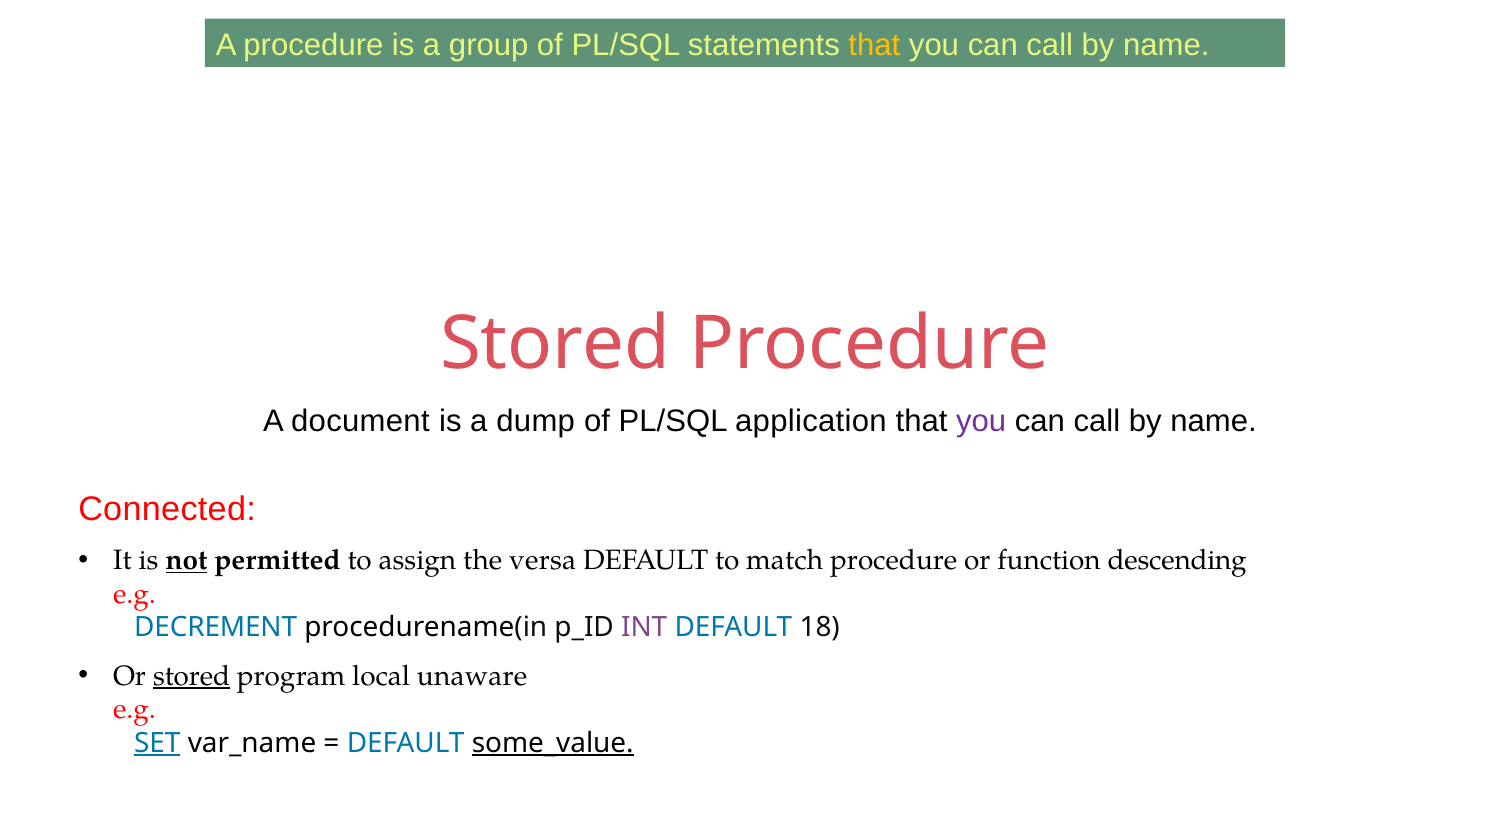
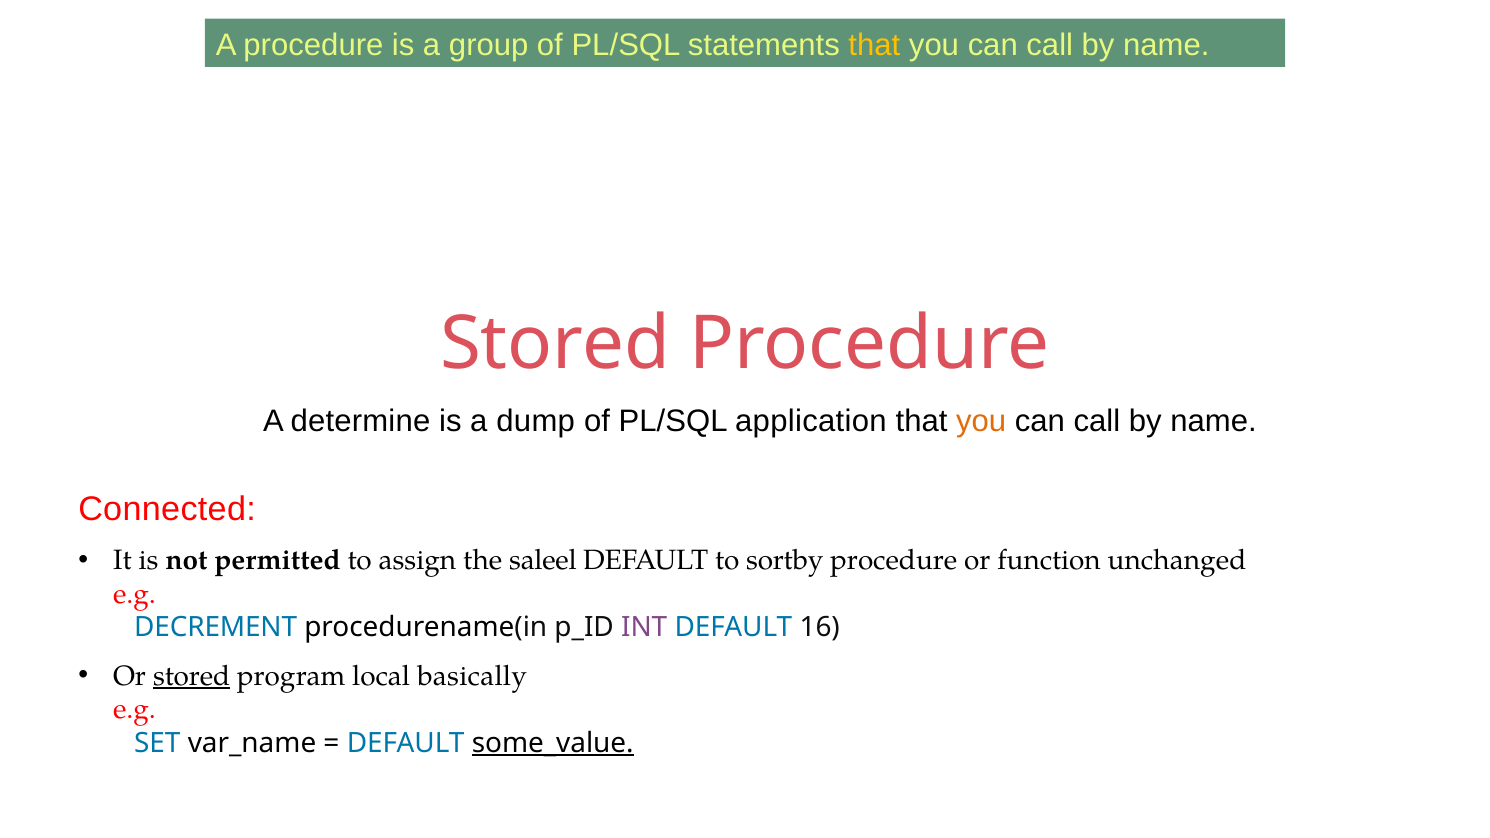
document: document -> determine
you at (981, 421) colour: purple -> orange
not underline: present -> none
versa: versa -> saleel
match: match -> sortby
descending: descending -> unchanged
18: 18 -> 16
unaware: unaware -> basically
SET underline: present -> none
